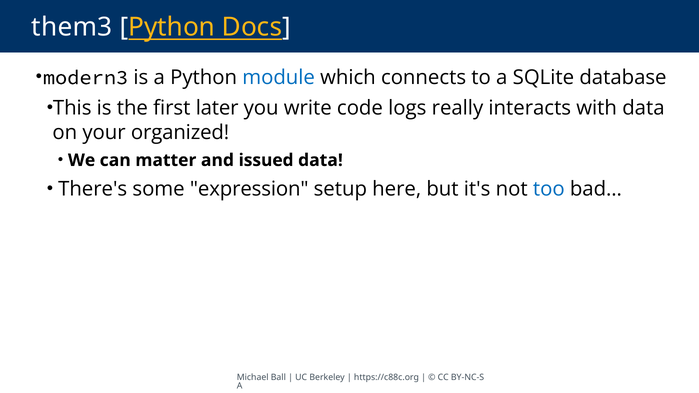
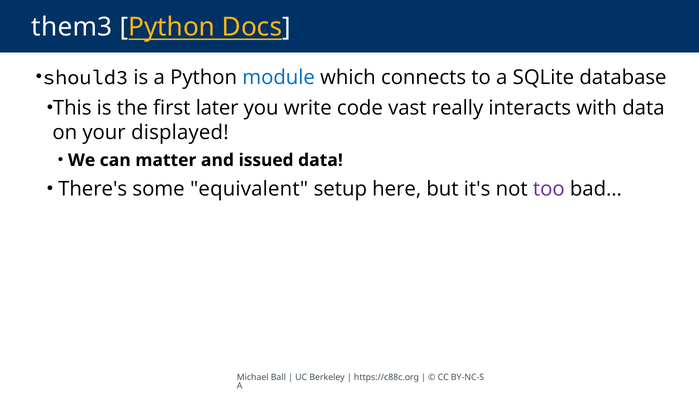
modern3: modern3 -> should3
logs: logs -> vast
organized: organized -> displayed
expression: expression -> equivalent
too colour: blue -> purple
